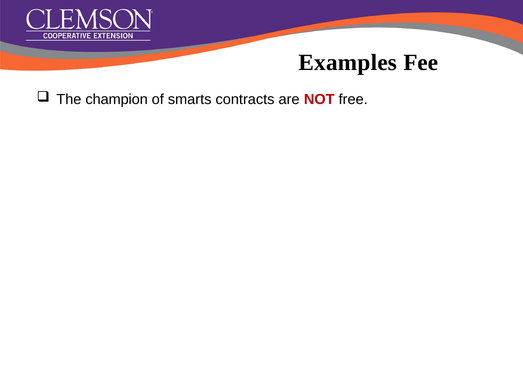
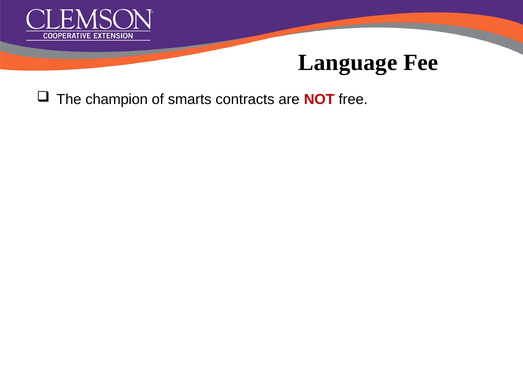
Examples: Examples -> Language
